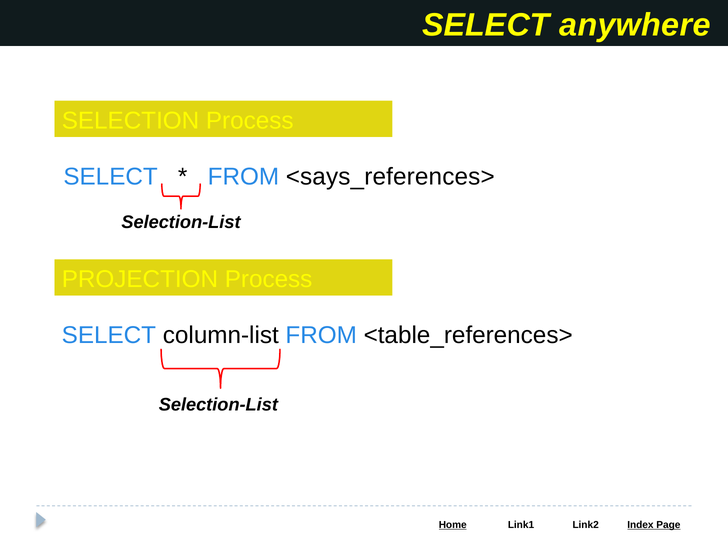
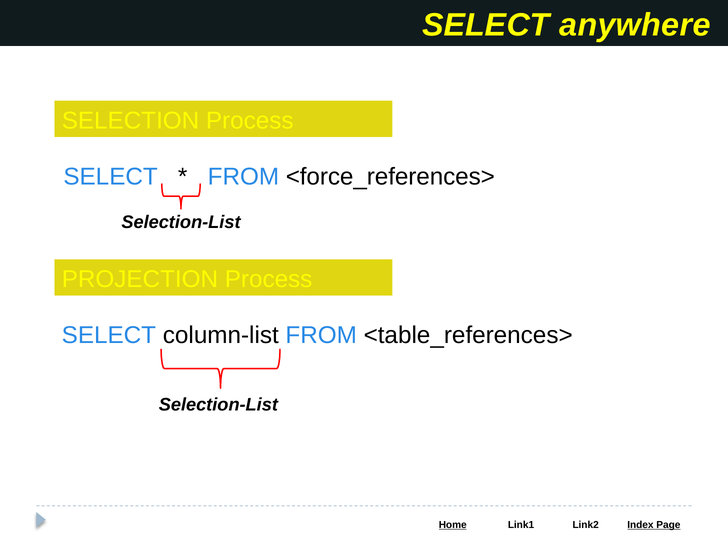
<says_references>: <says_references> -> <force_references>
